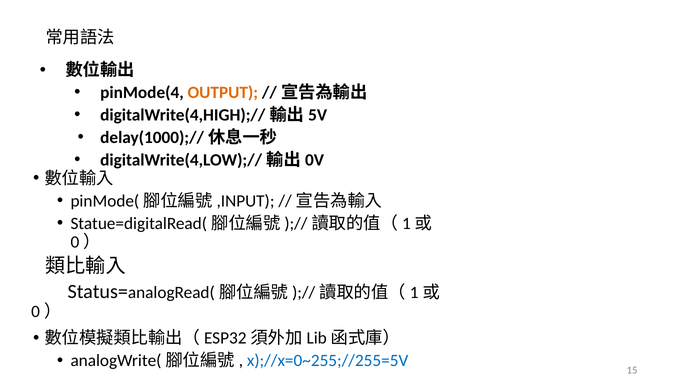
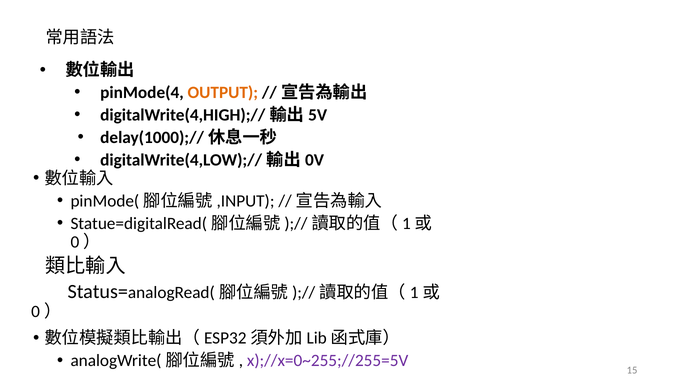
x);//x=0~255;//255=5V colour: blue -> purple
